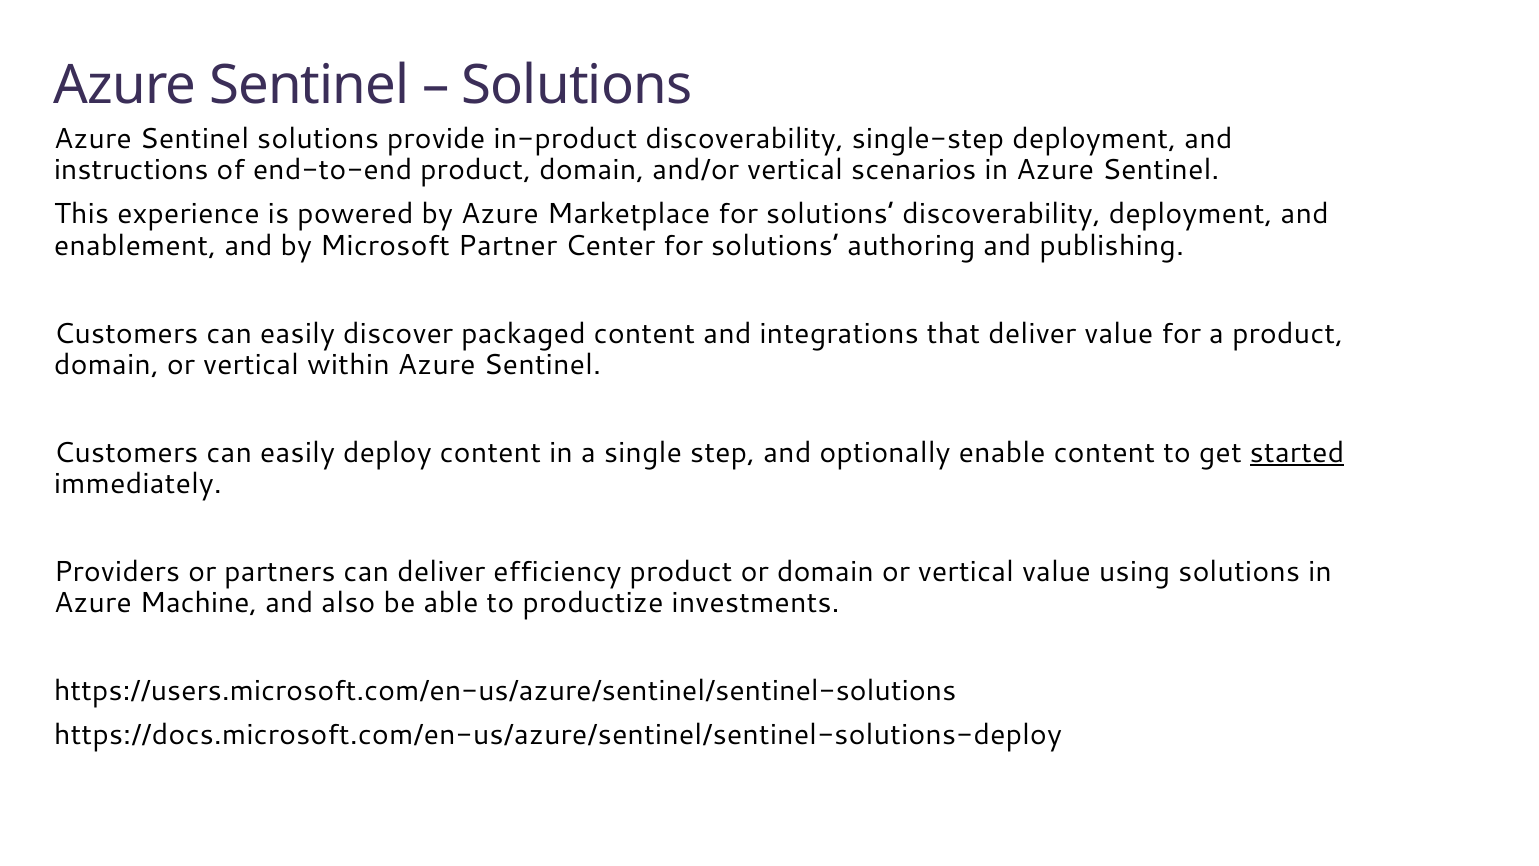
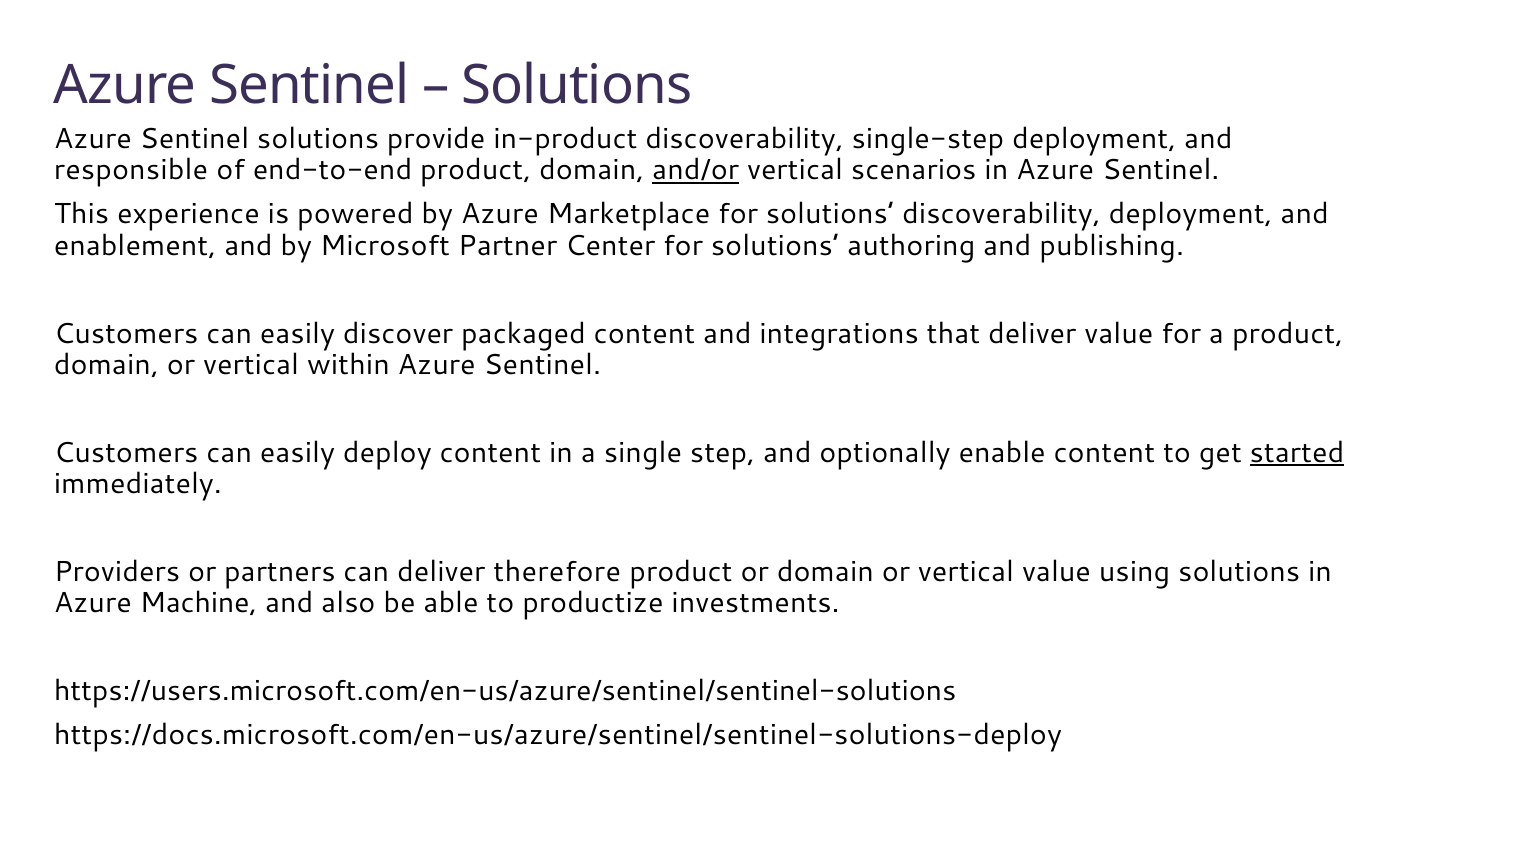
instructions: instructions -> responsible
and/or underline: none -> present
efficiency: efficiency -> therefore
